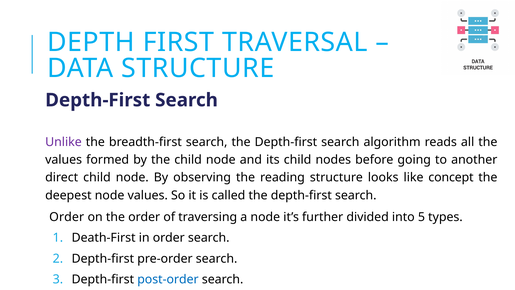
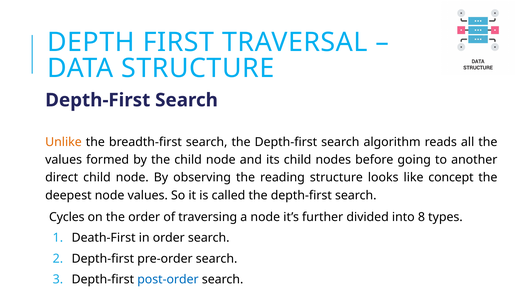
Unlike colour: purple -> orange
Order at (67, 217): Order -> Cycles
5: 5 -> 8
